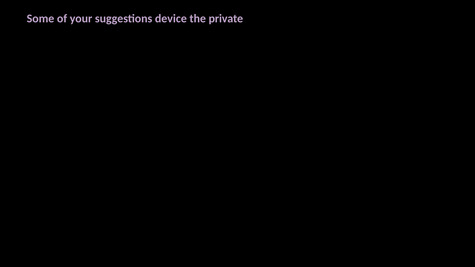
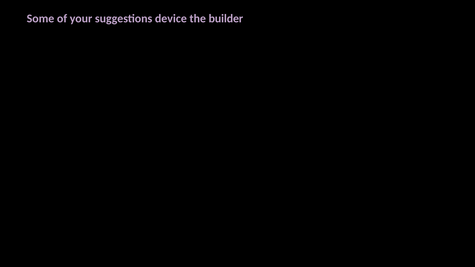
private: private -> builder
